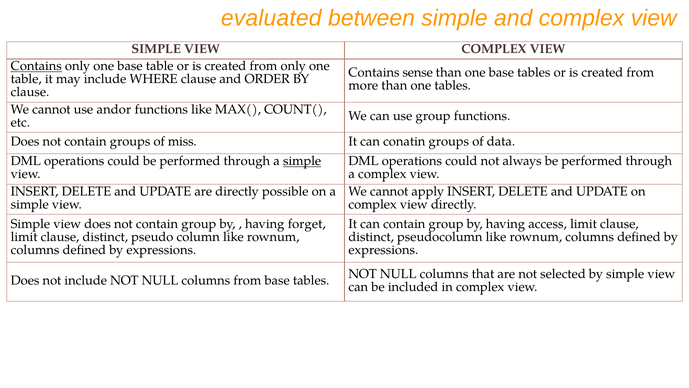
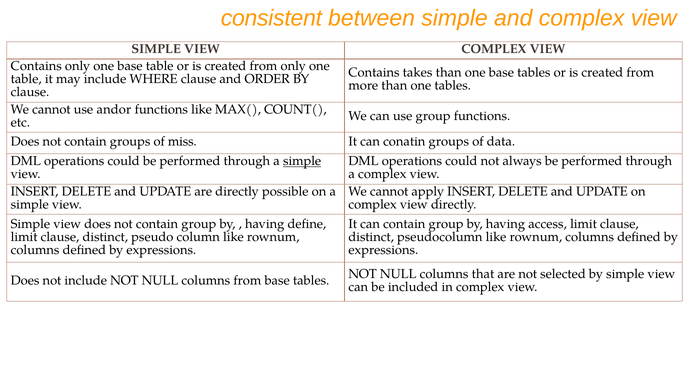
evaluated: evaluated -> consistent
Contains at (36, 66) underline: present -> none
sense: sense -> takes
forget: forget -> define
